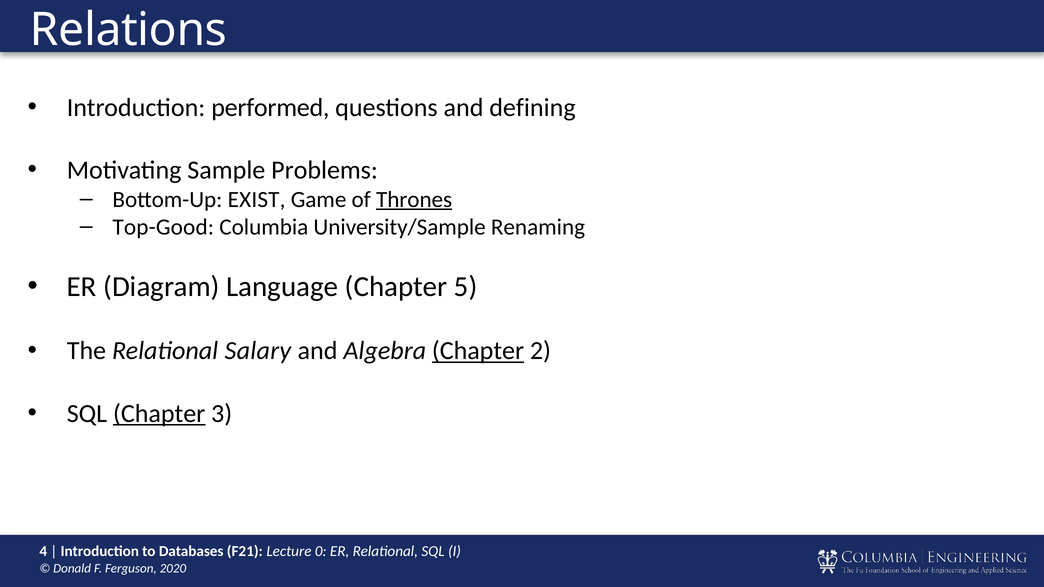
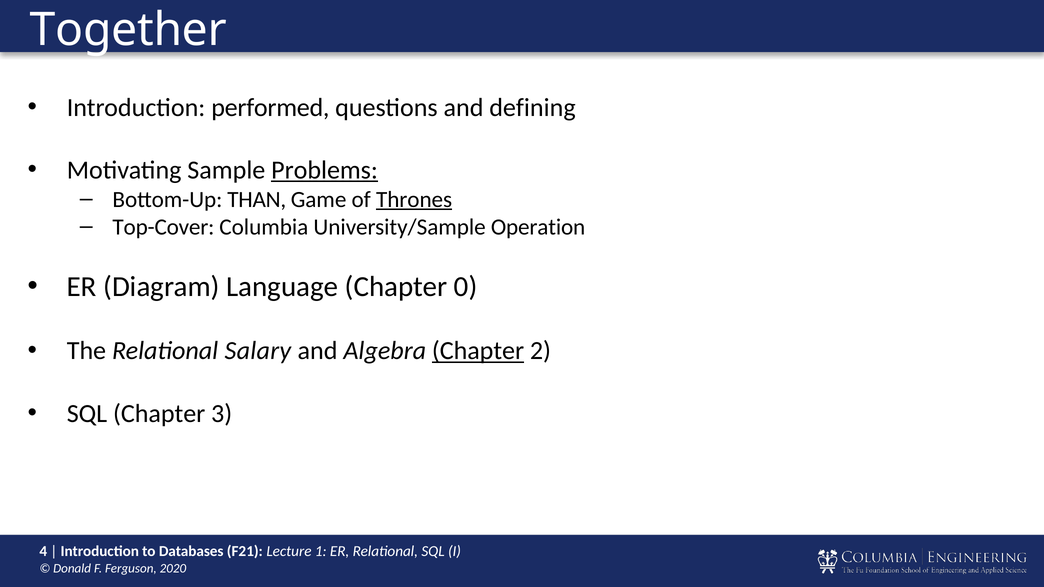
Relations: Relations -> Together
Problems underline: none -> present
EXIST: EXIST -> THAN
Top-Good: Top-Good -> Top-Cover
Renaming: Renaming -> Operation
5: 5 -> 0
Chapter at (159, 414) underline: present -> none
0: 0 -> 1
